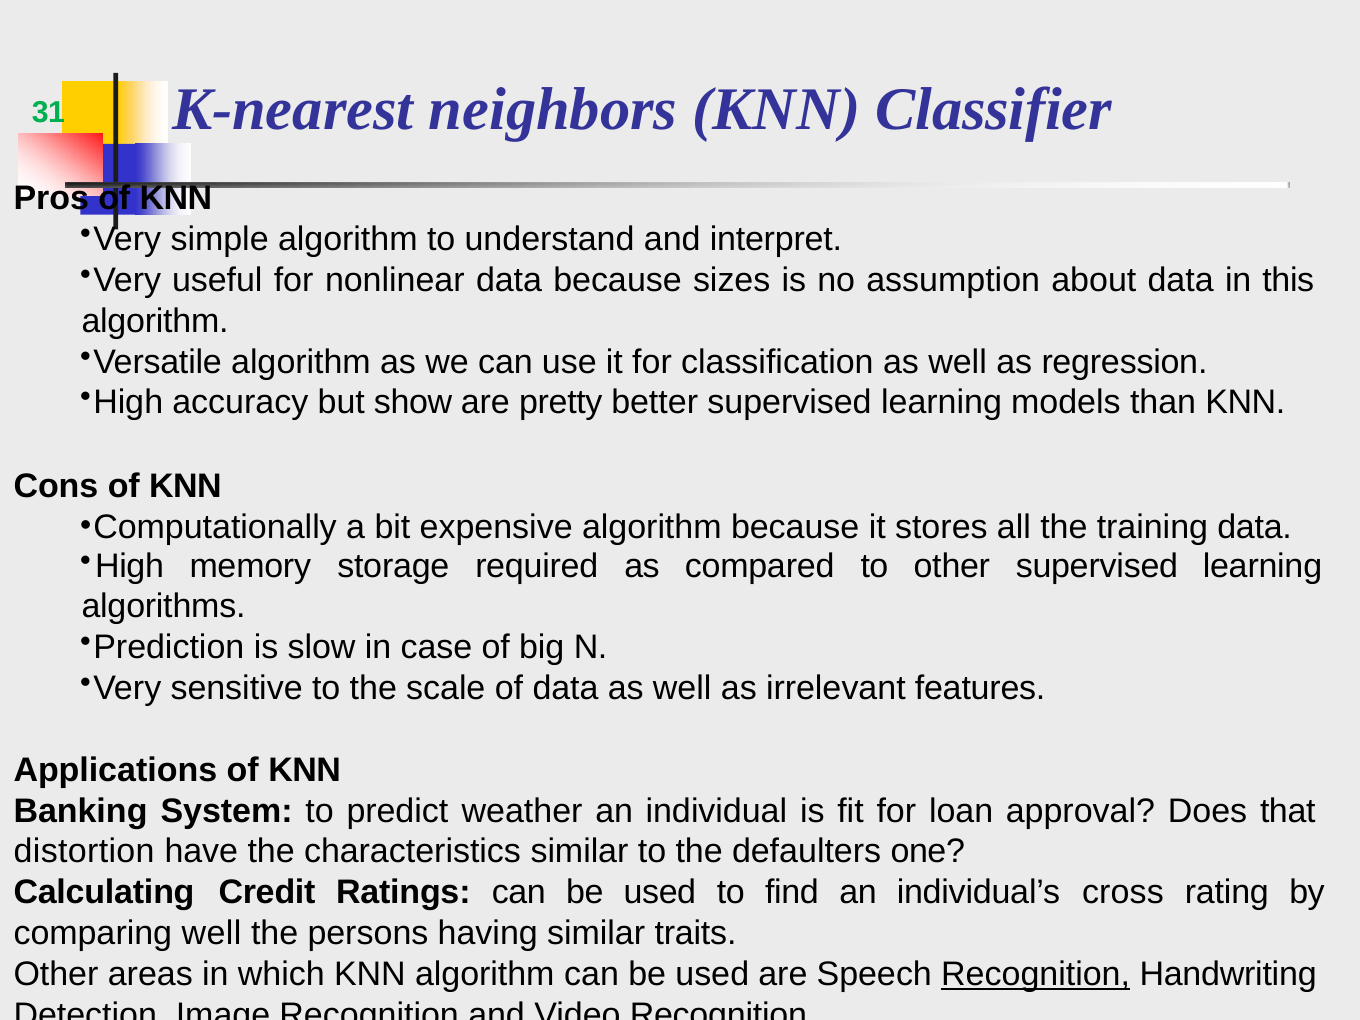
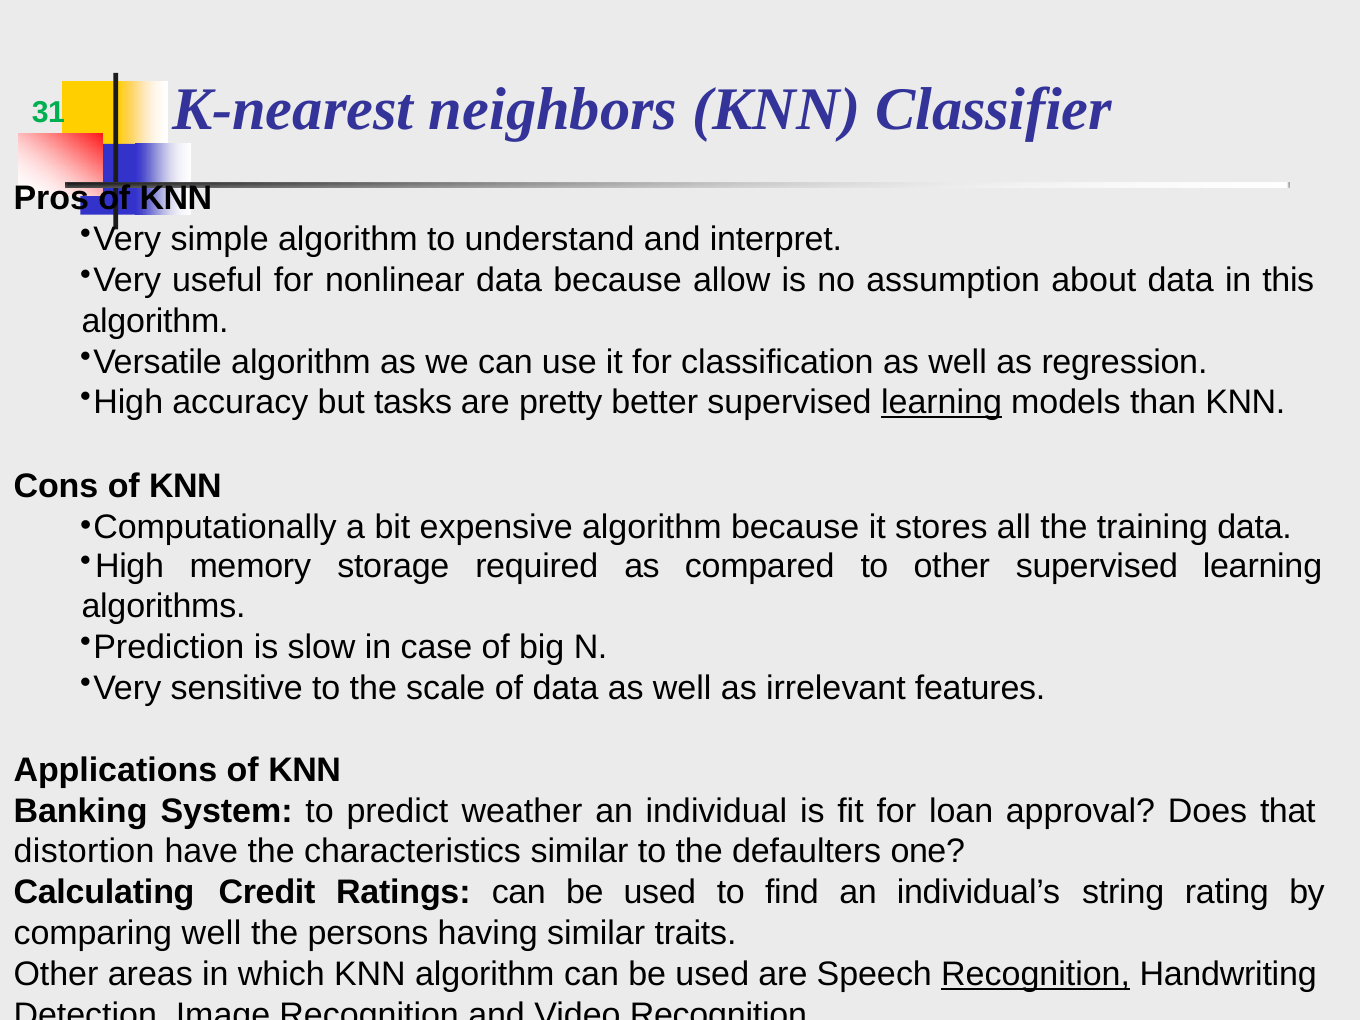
sizes: sizes -> allow
show: show -> tasks
learning at (942, 403) underline: none -> present
cross: cross -> string
